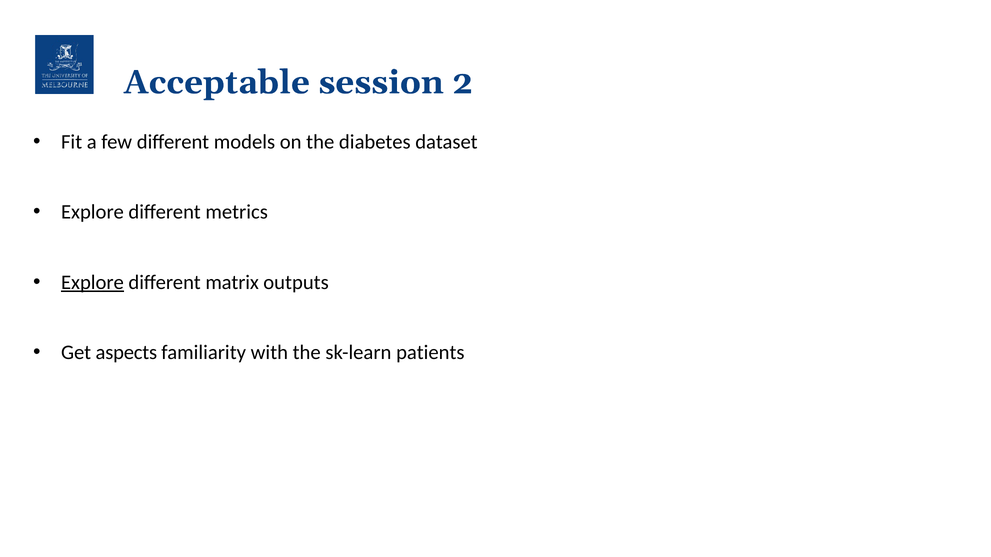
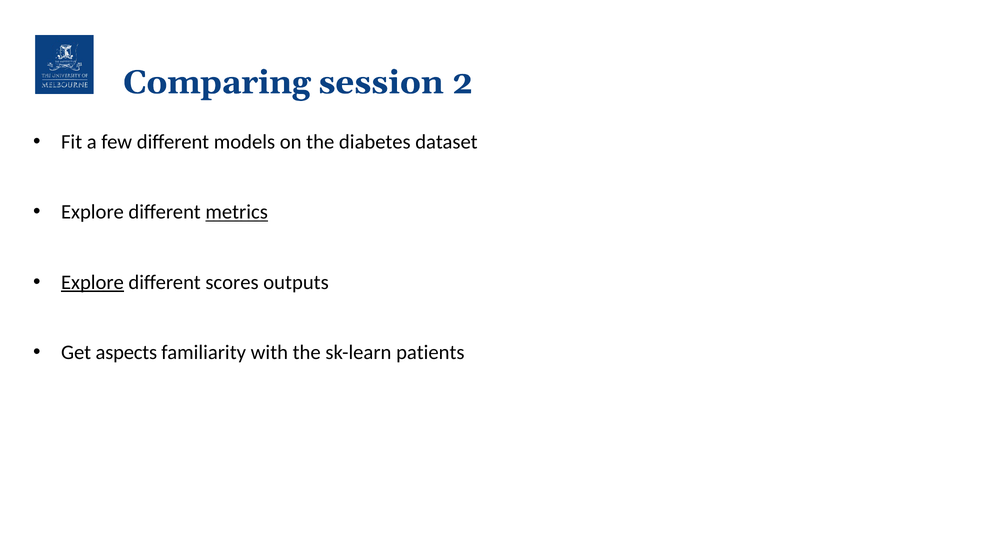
Acceptable: Acceptable -> Comparing
metrics underline: none -> present
matrix: matrix -> scores
